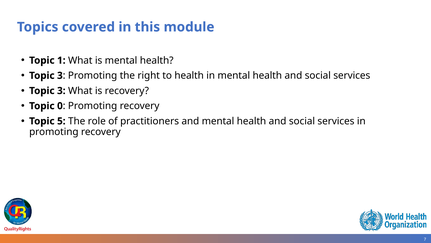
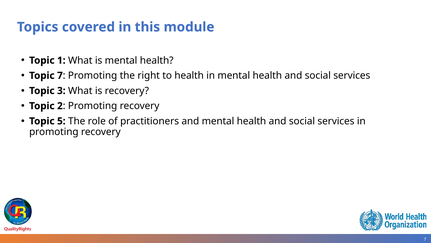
3 at (60, 75): 3 -> 7
0: 0 -> 2
